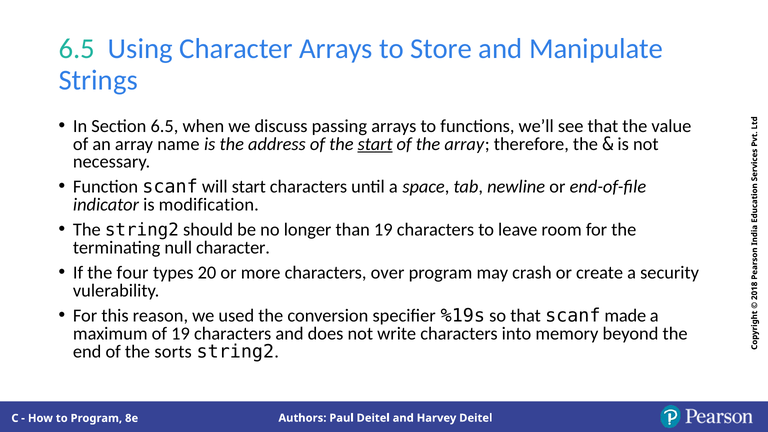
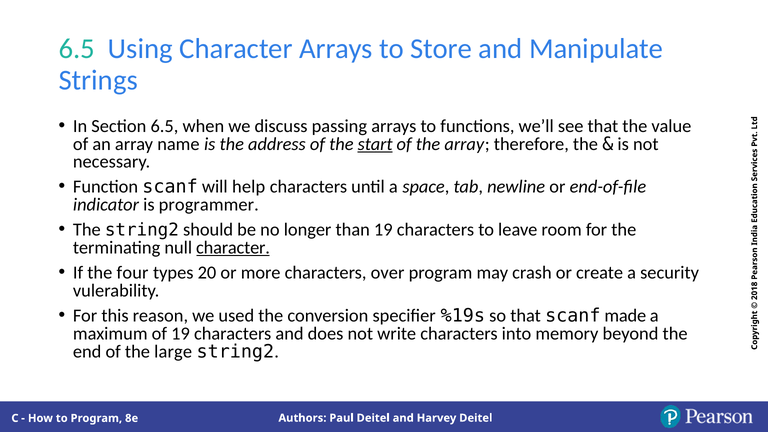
will start: start -> help
modification: modification -> programmer
character at (233, 248) underline: none -> present
sorts: sorts -> large
